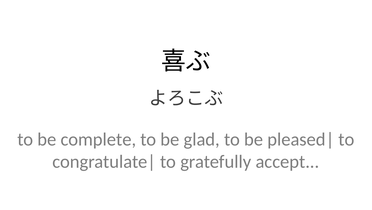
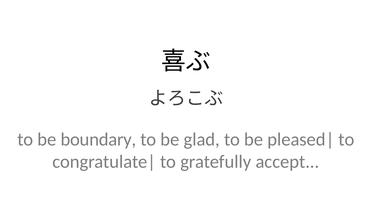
complete: complete -> boundary
